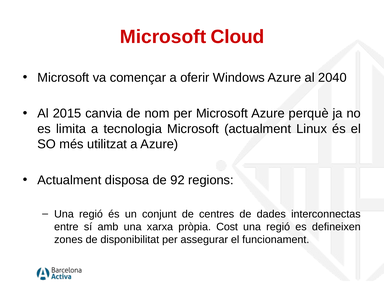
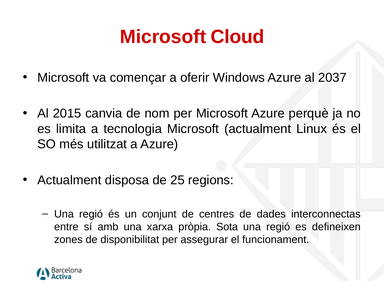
2040: 2040 -> 2037
92: 92 -> 25
Cost: Cost -> Sota
